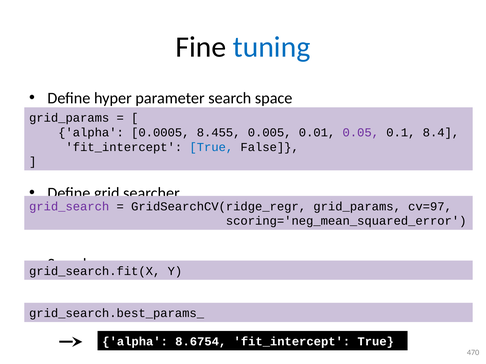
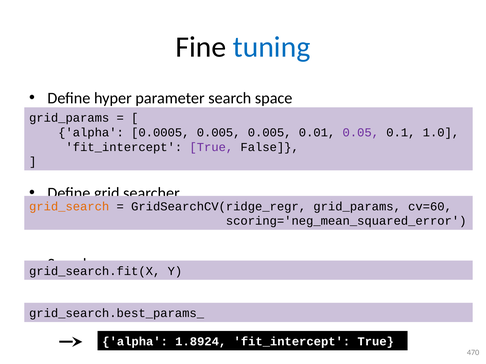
0.0005 8.455: 8.455 -> 0.005
8.4: 8.4 -> 1.0
True at (211, 147) colour: blue -> purple
grid_search colour: purple -> orange
cv=97: cv=97 -> cv=60
8.6754: 8.6754 -> 1.8924
